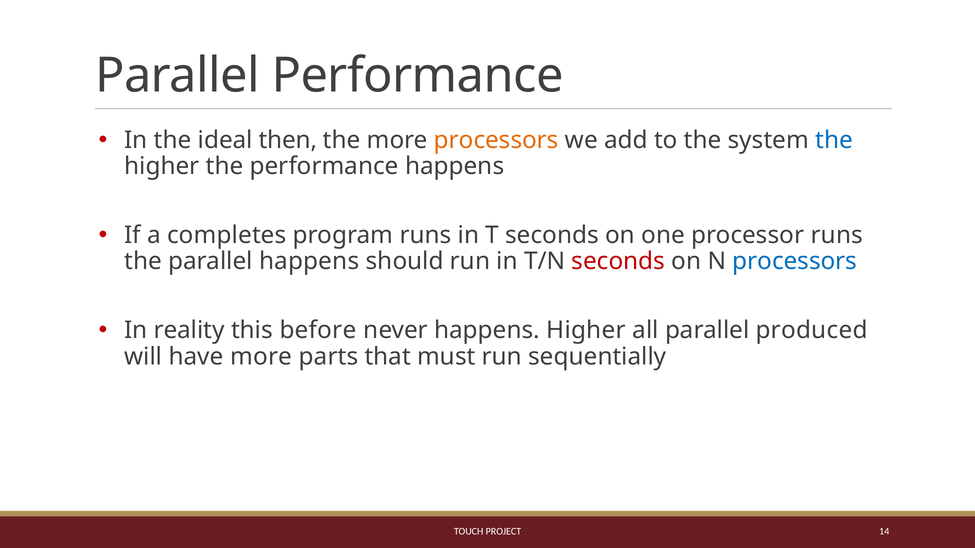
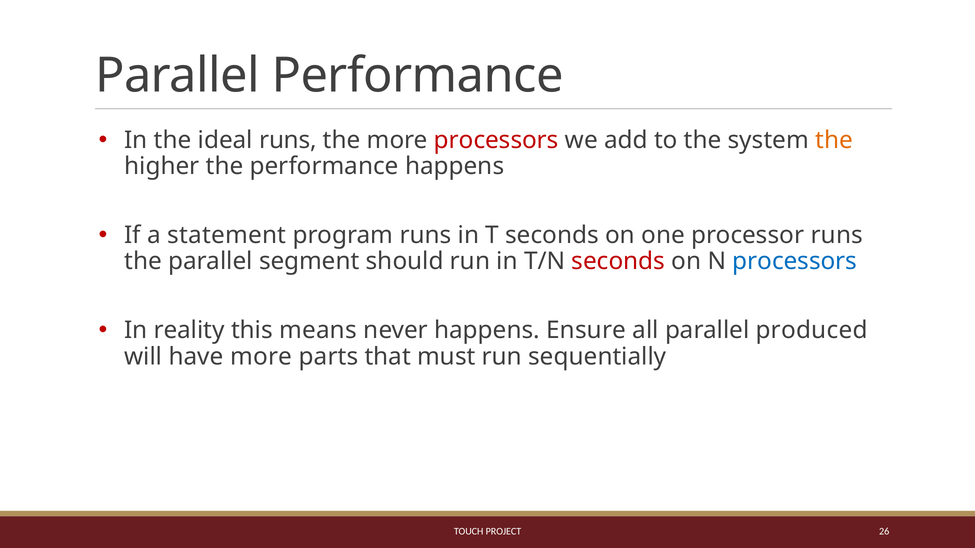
ideal then: then -> runs
processors at (496, 140) colour: orange -> red
the at (834, 140) colour: blue -> orange
completes: completes -> statement
parallel happens: happens -> segment
before: before -> means
happens Higher: Higher -> Ensure
14: 14 -> 26
